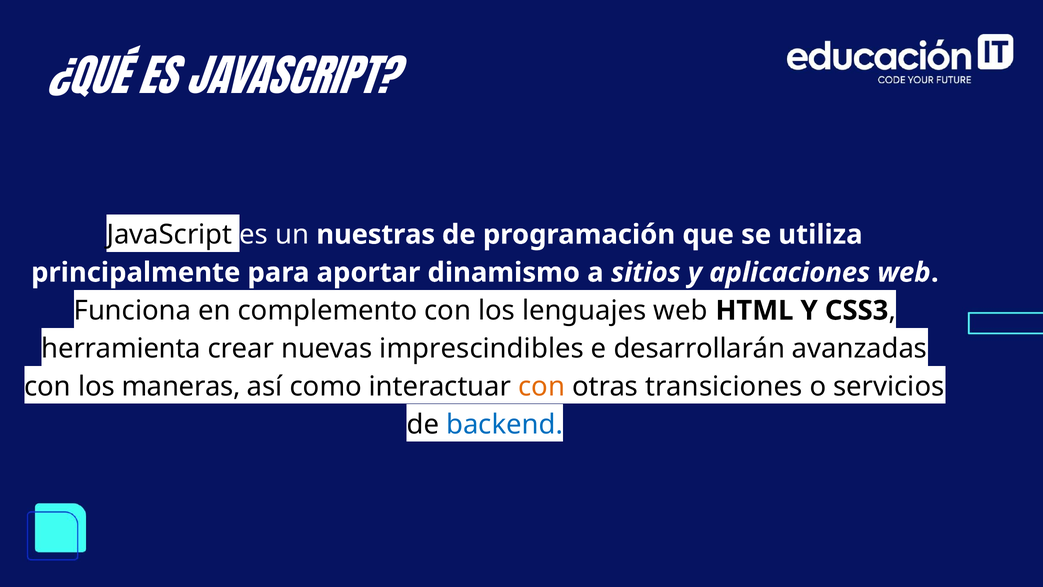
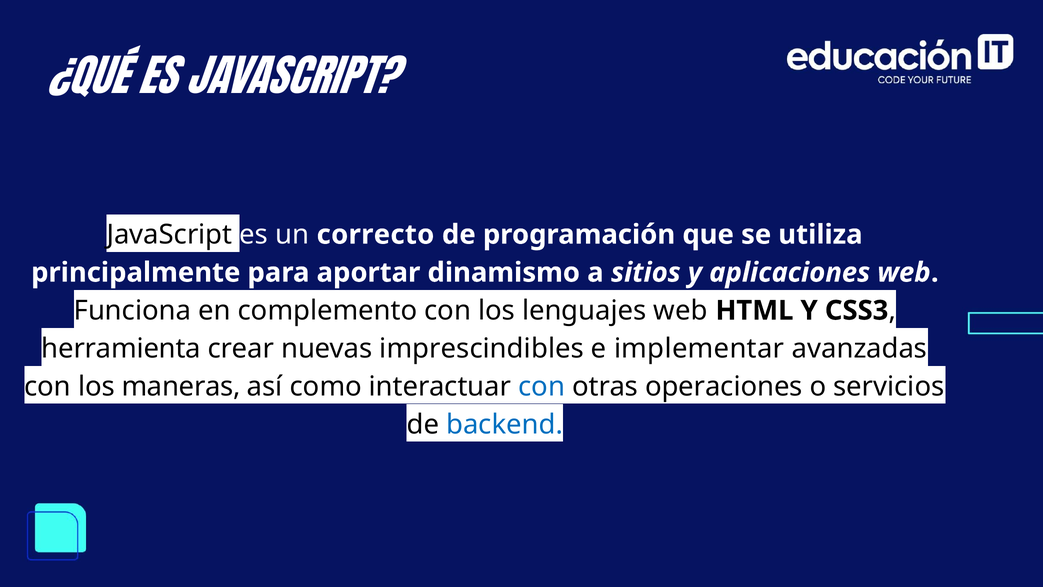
nuestras: nuestras -> correcto
desarrollarán: desarrollarán -> implementar
con at (542, 386) colour: orange -> blue
transiciones: transiciones -> operaciones
